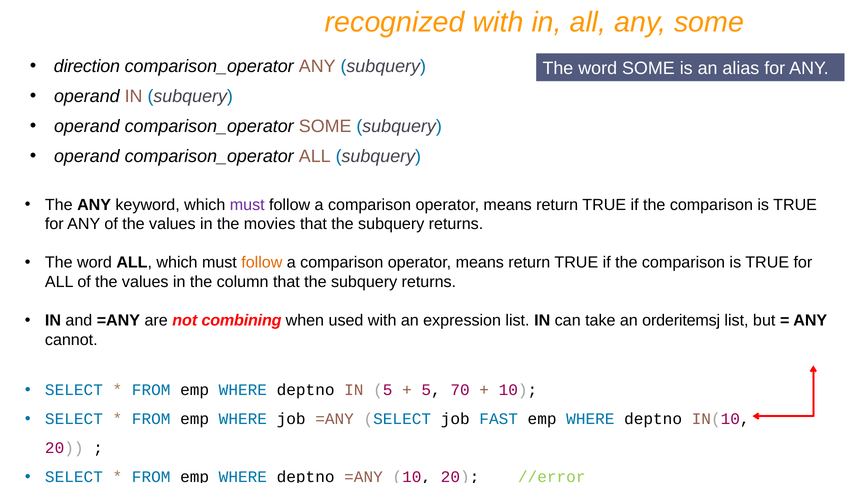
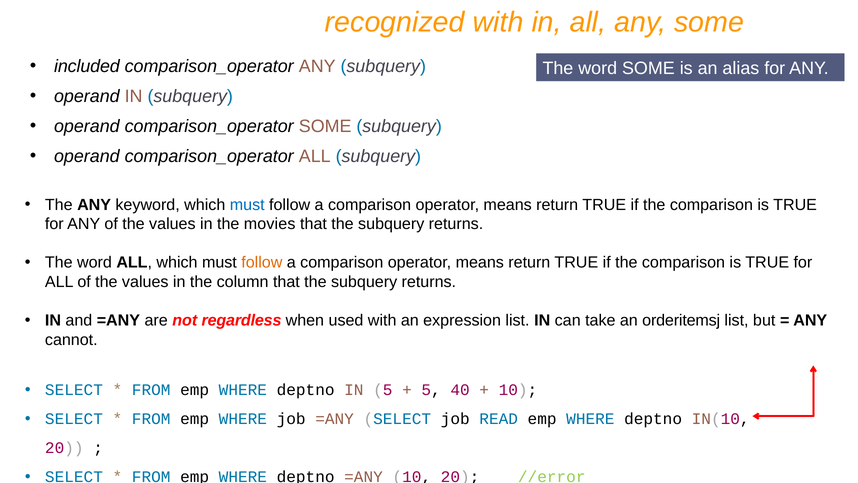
direction: direction -> included
must at (247, 205) colour: purple -> blue
combining: combining -> regardless
70: 70 -> 40
FAST: FAST -> READ
